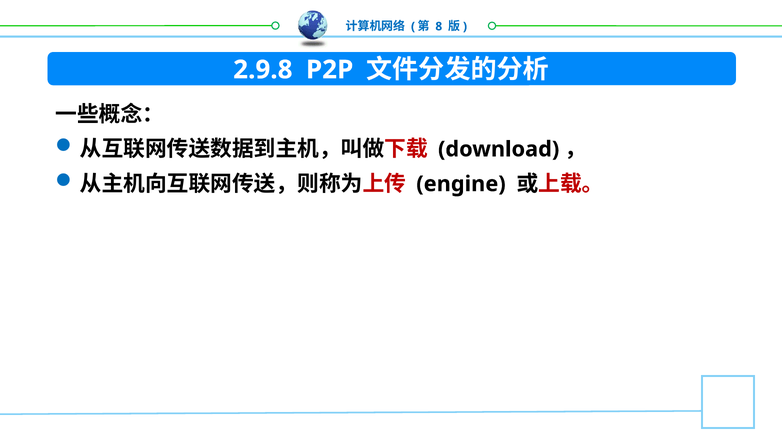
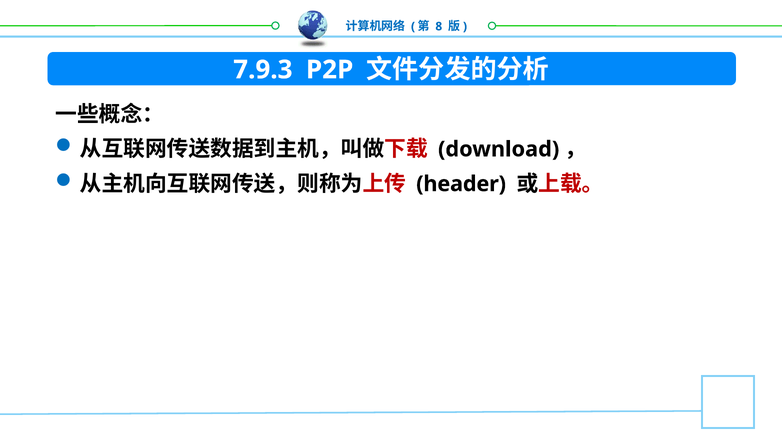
2.9.8: 2.9.8 -> 7.9.3
engine: engine -> header
